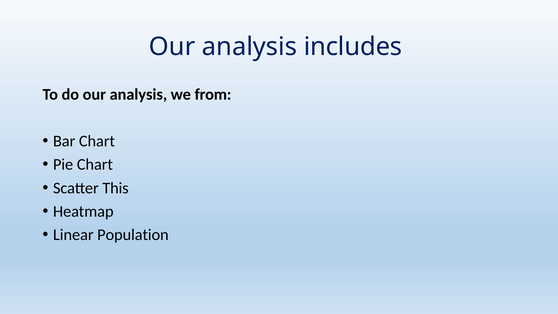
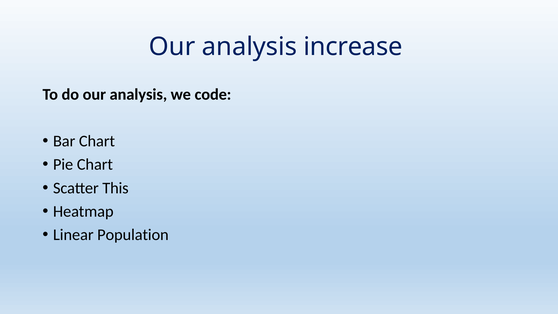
includes: includes -> increase
from: from -> code
